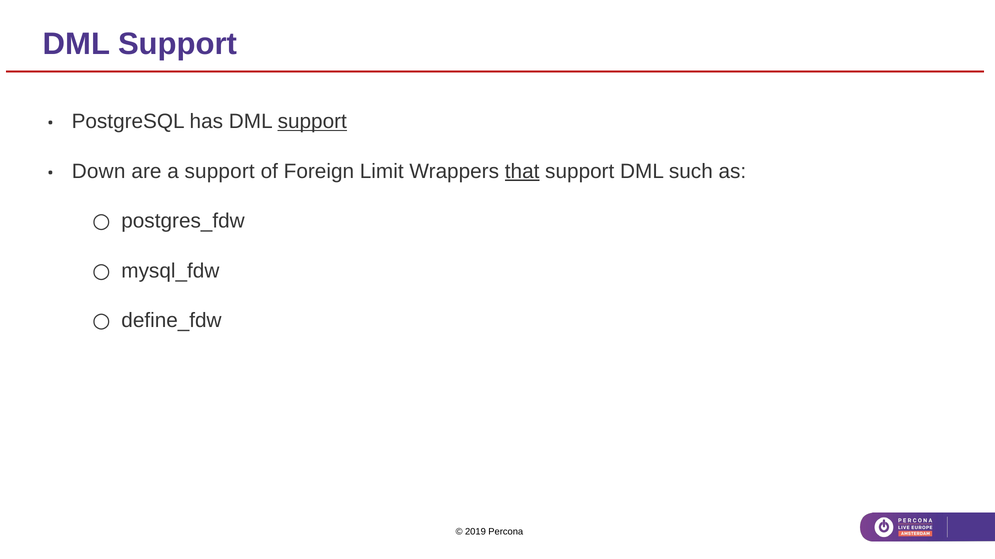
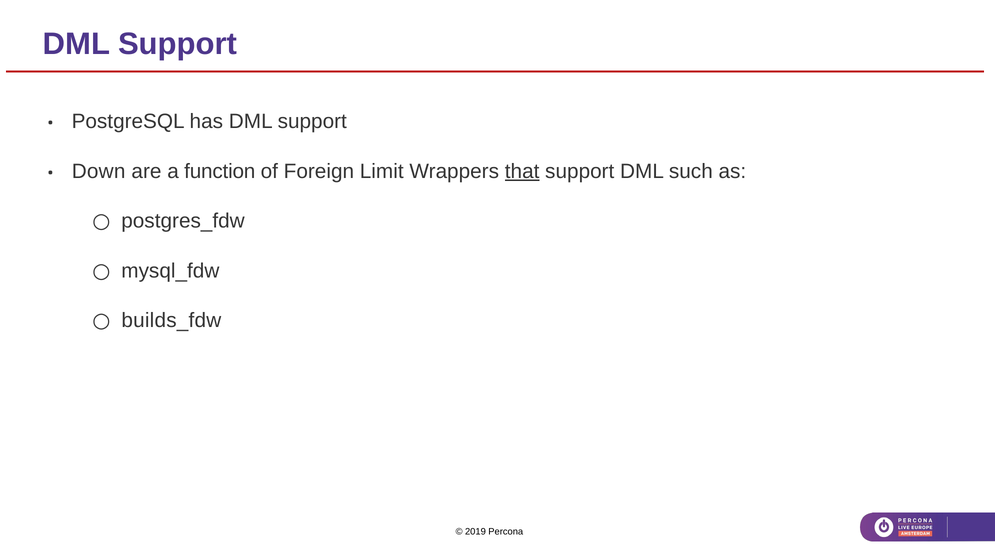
support at (312, 122) underline: present -> none
a support: support -> function
define_fdw: define_fdw -> builds_fdw
